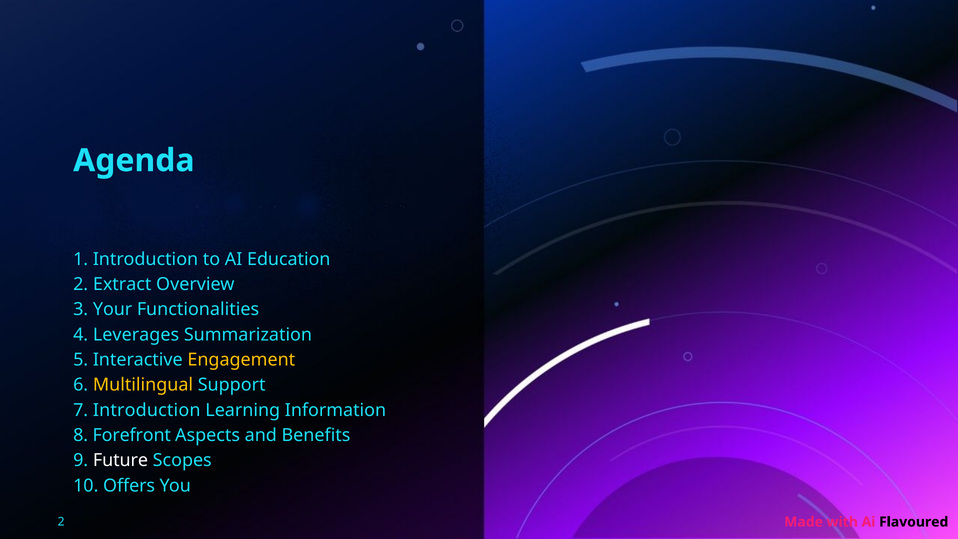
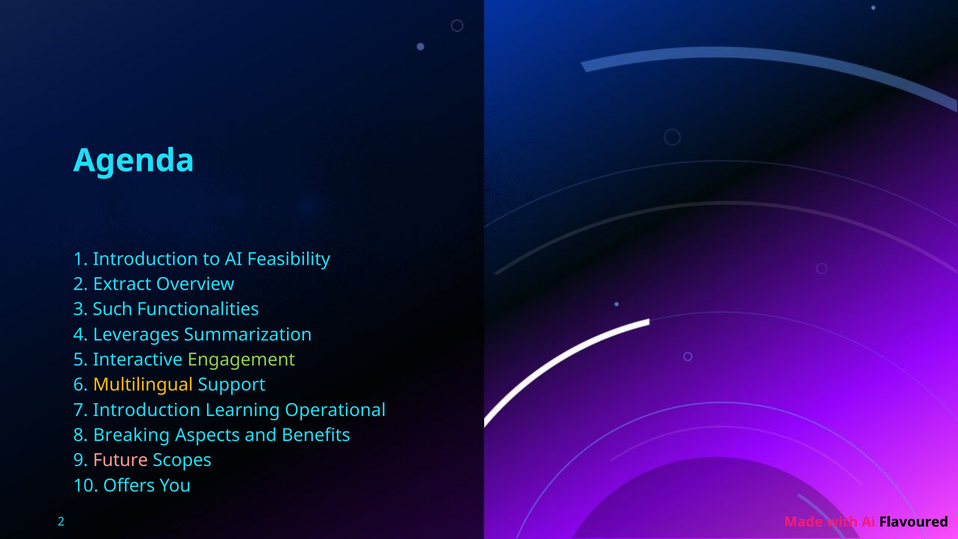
Education: Education -> Feasibility
Your: Your -> Such
Engagement colour: yellow -> light green
Information: Information -> Operational
Forefront: Forefront -> Breaking
Future colour: white -> pink
